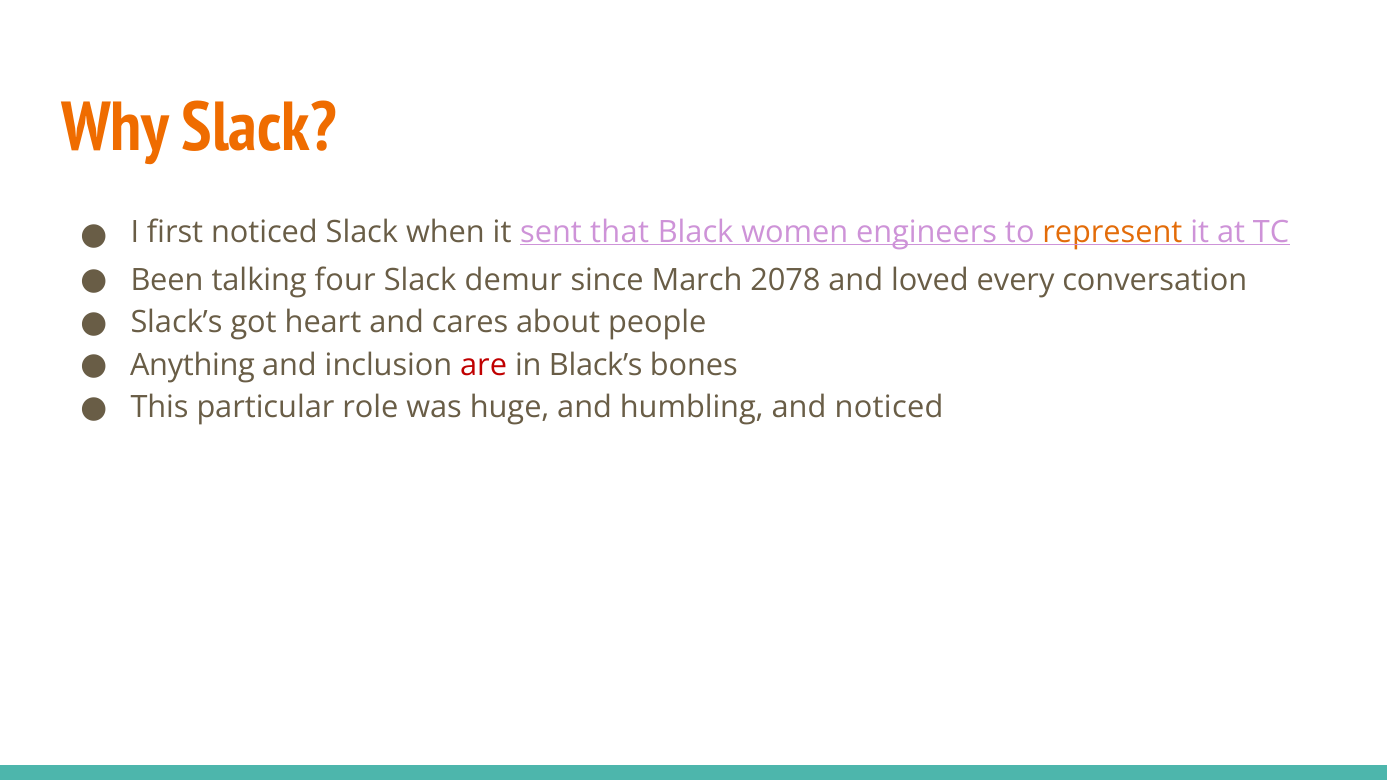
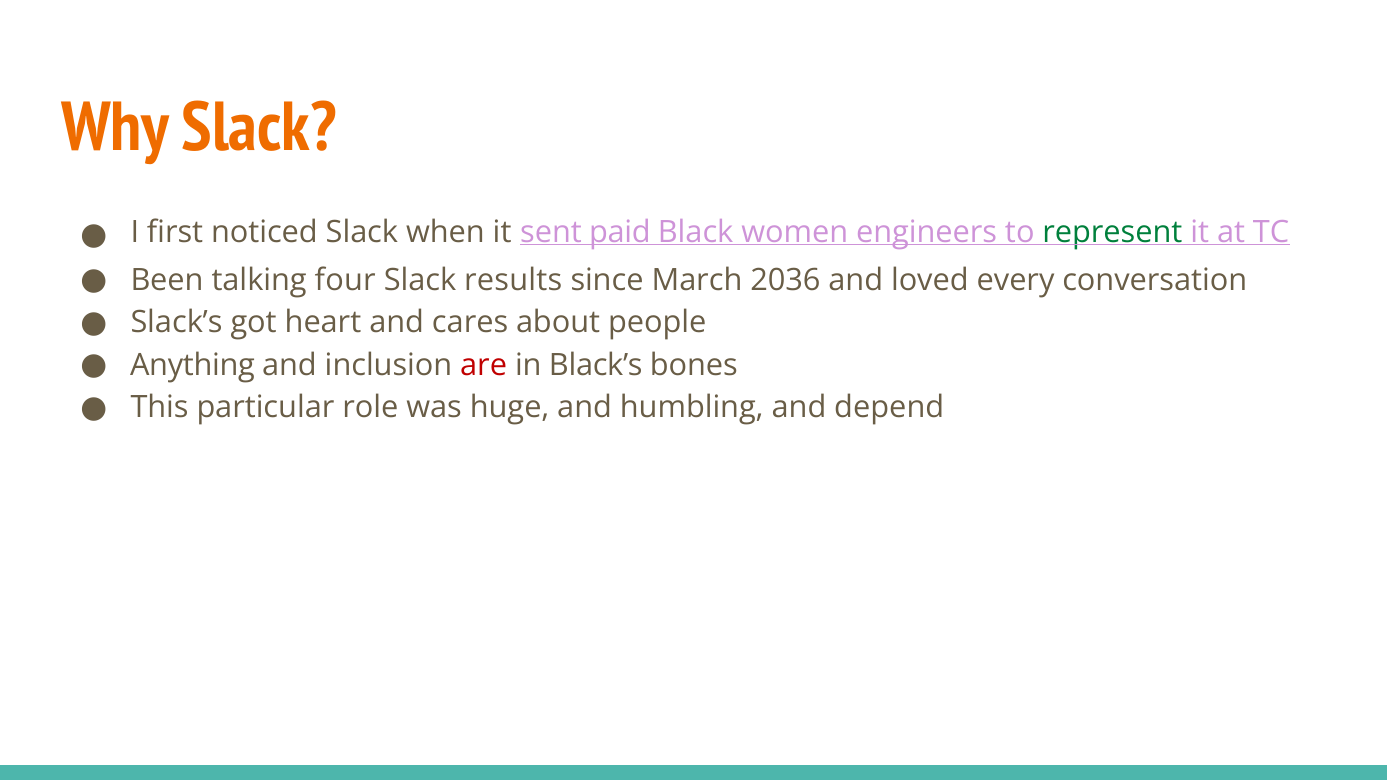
that: that -> paid
represent colour: orange -> green
demur: demur -> results
2078: 2078 -> 2036
and noticed: noticed -> depend
